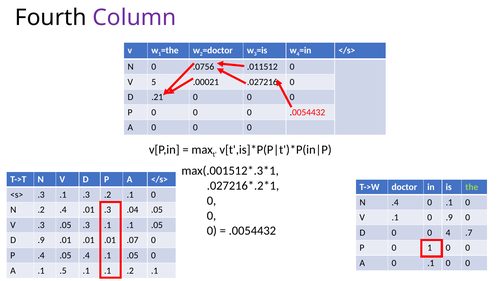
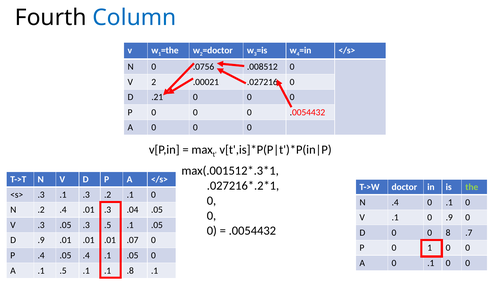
Column colour: purple -> blue
.011512: .011512 -> .008512
V 5: 5 -> 2
.05 .3 .1: .1 -> .5
0 4: 4 -> 8
.1 .2: .2 -> .8
